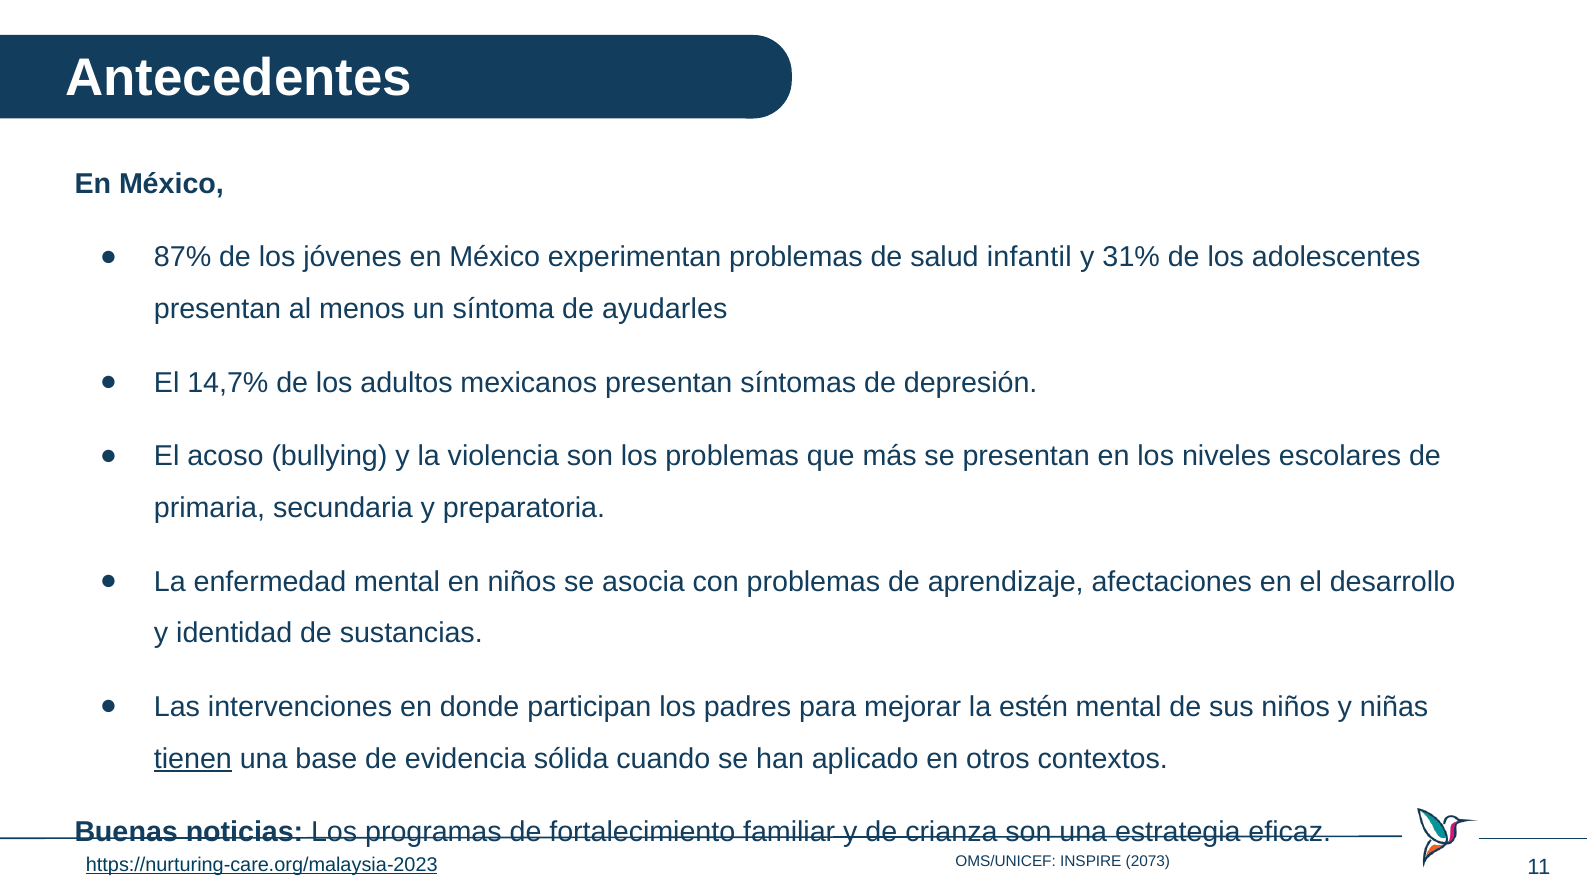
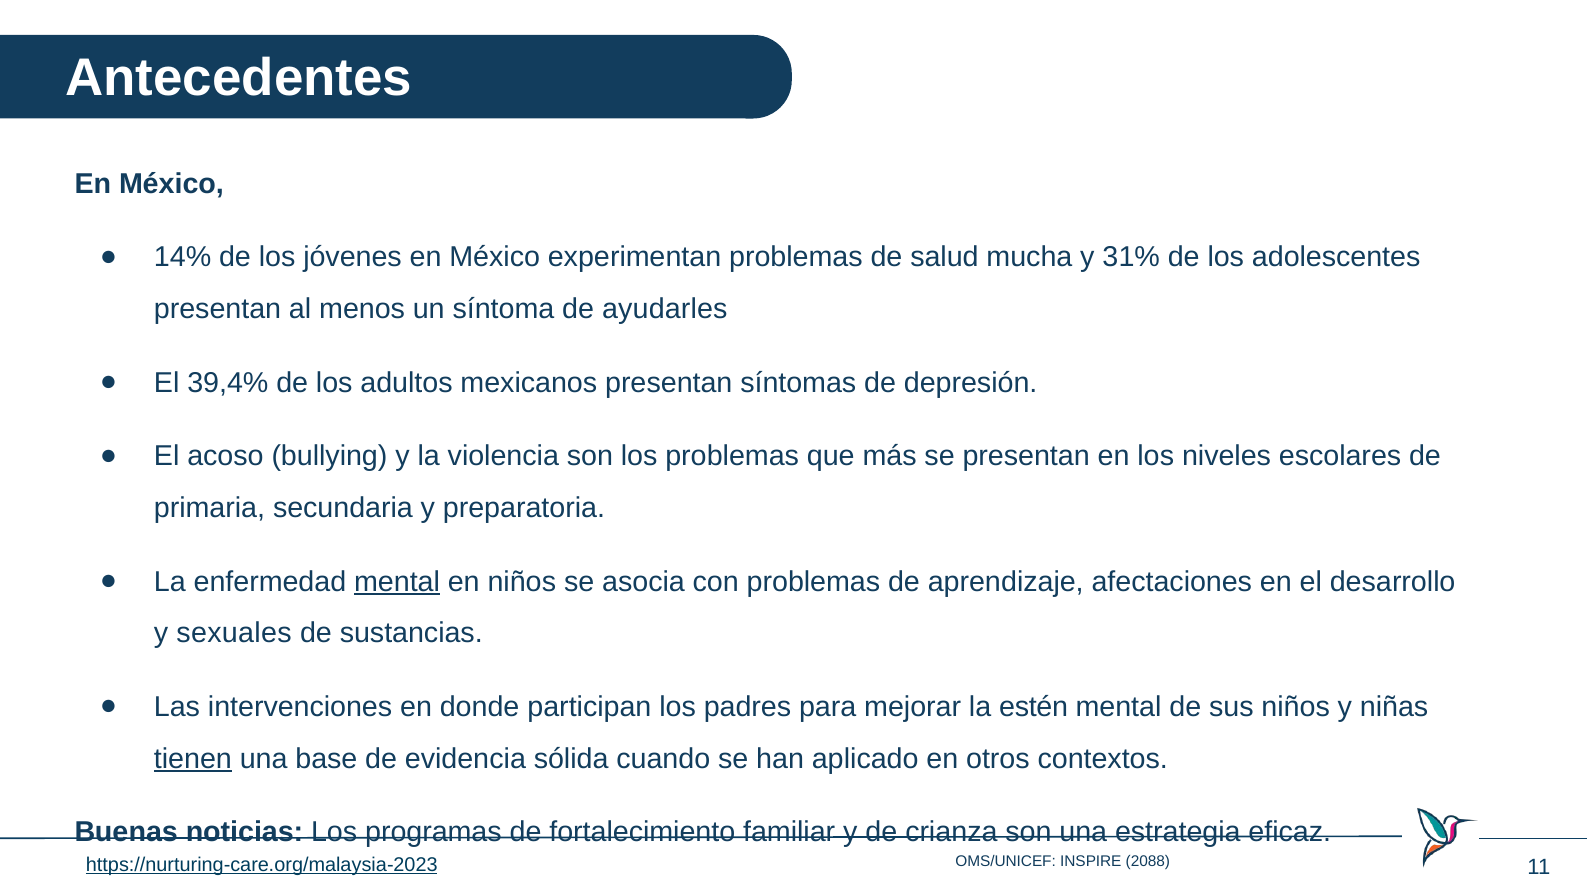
87%: 87% -> 14%
infantil: infantil -> mucha
14,7%: 14,7% -> 39,4%
mental at (397, 582) underline: none -> present
identidad: identidad -> sexuales
2073: 2073 -> 2088
